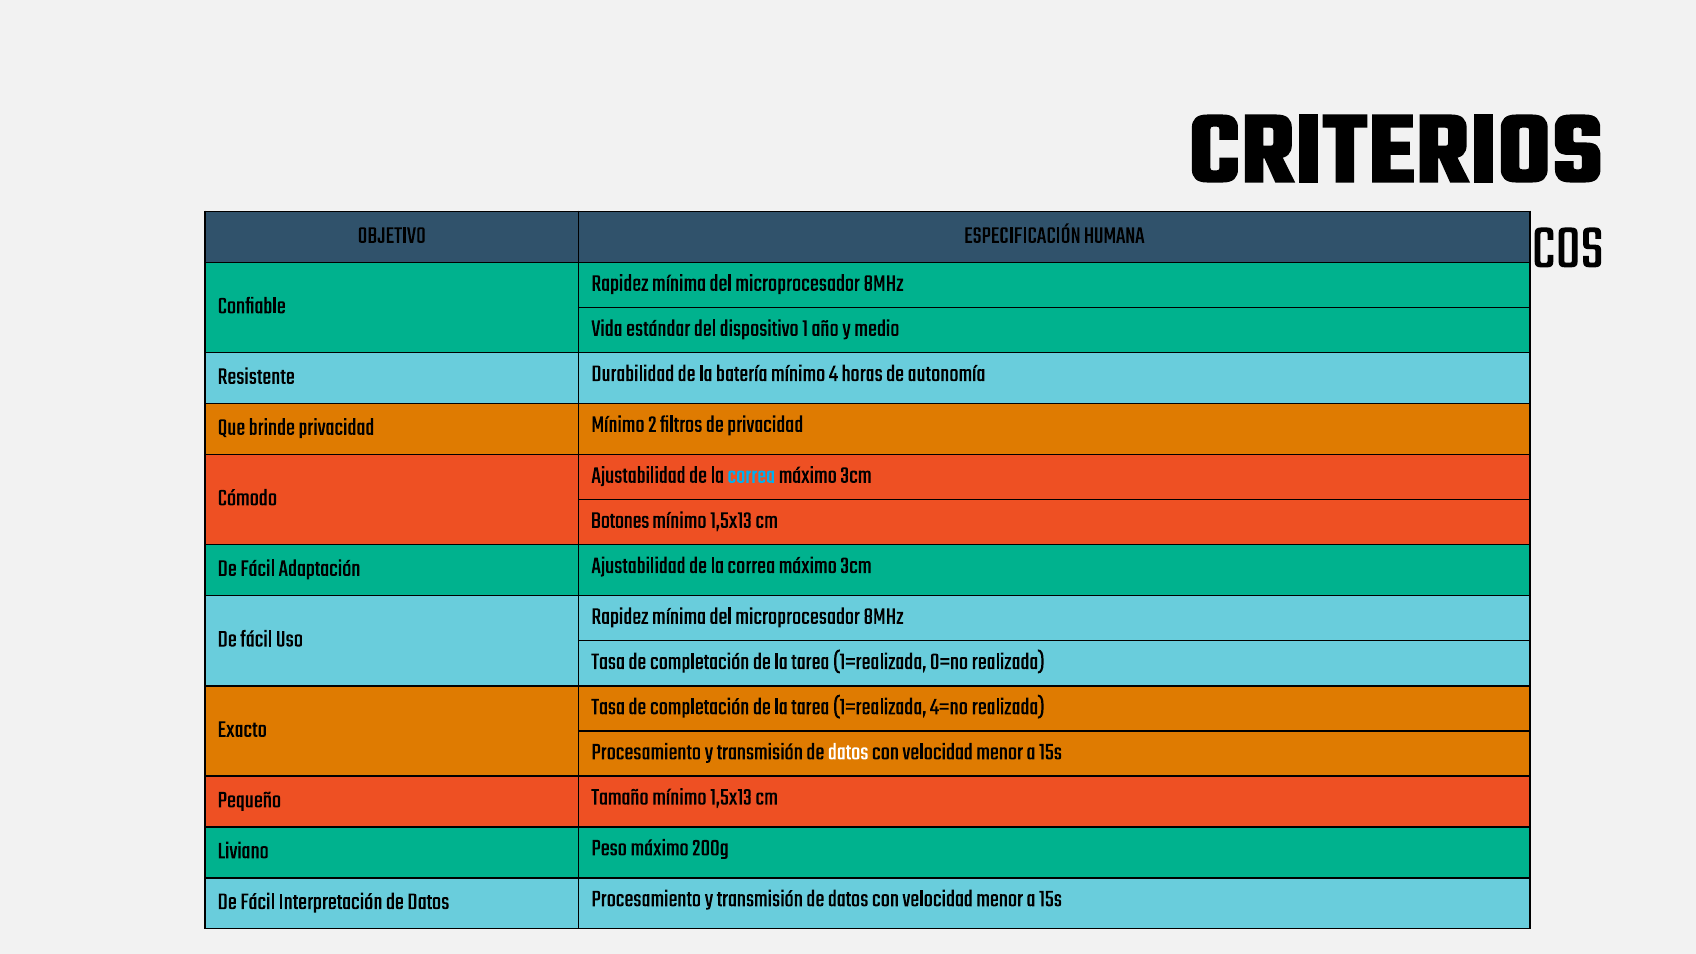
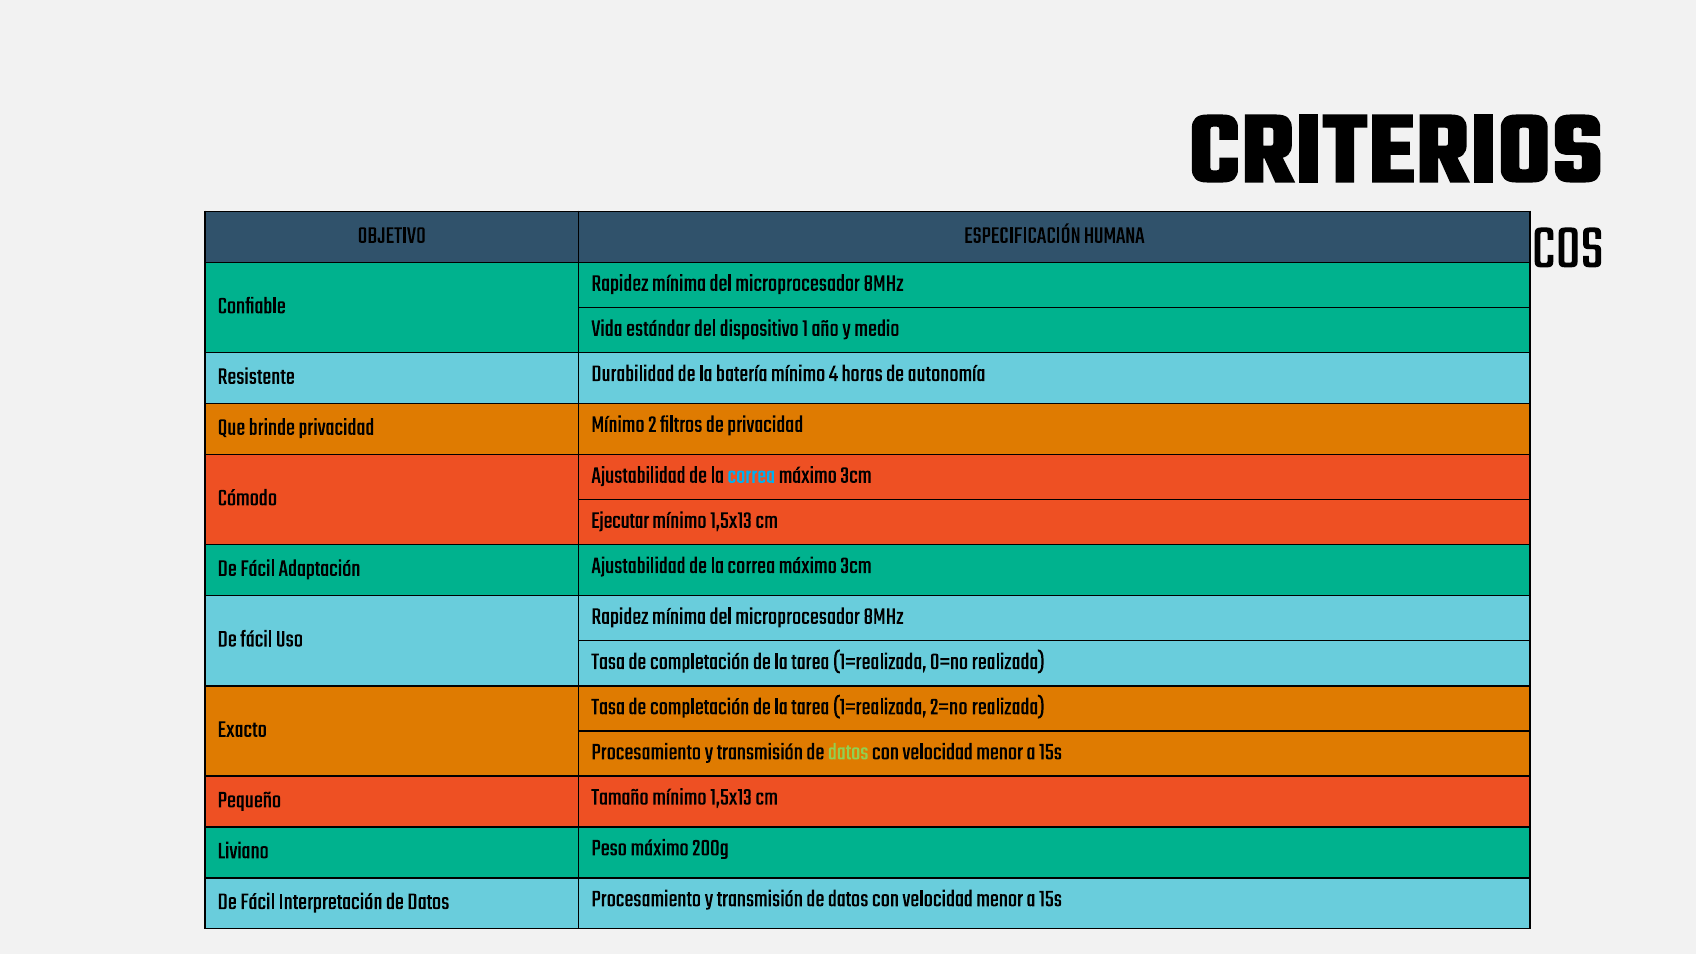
Botones: Botones -> Ejecutar
4=no: 4=no -> 2=no
datos at (848, 751) colour: white -> light green
